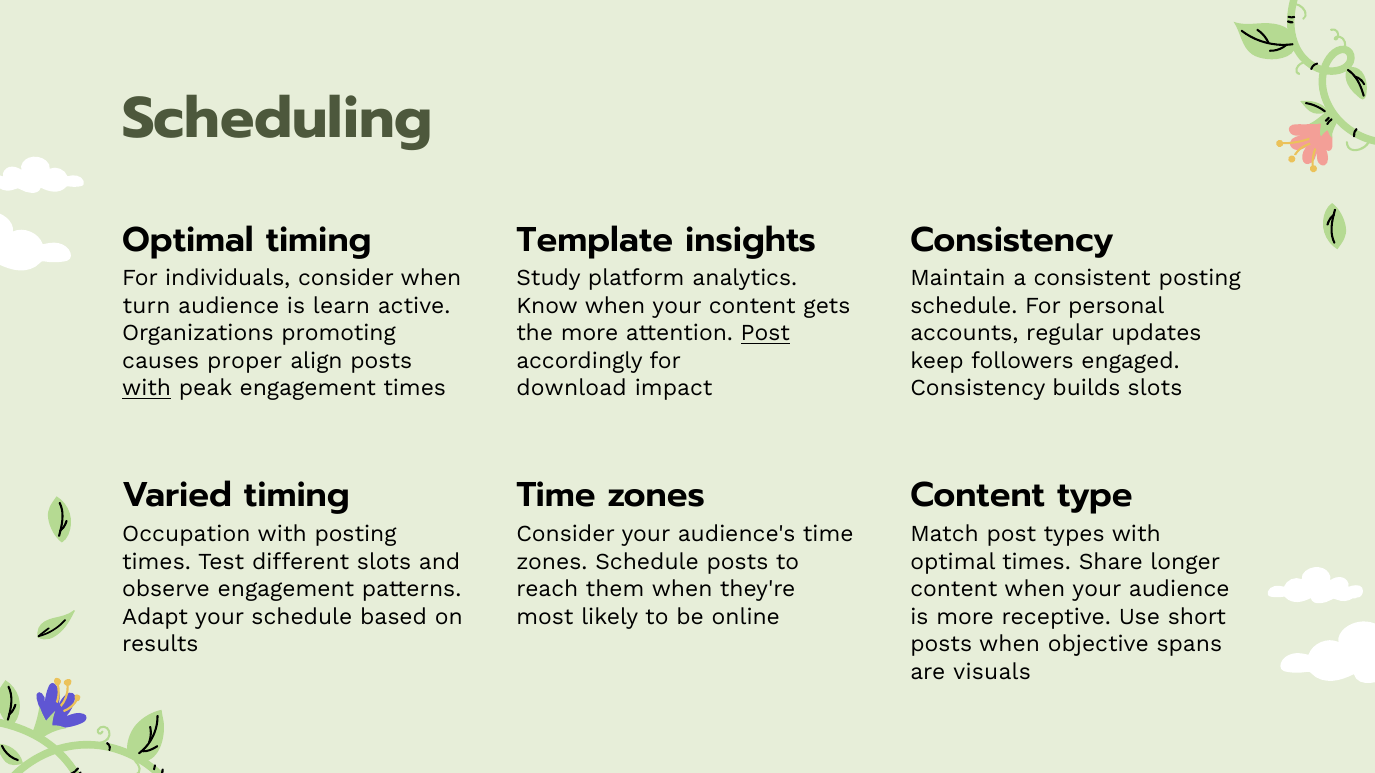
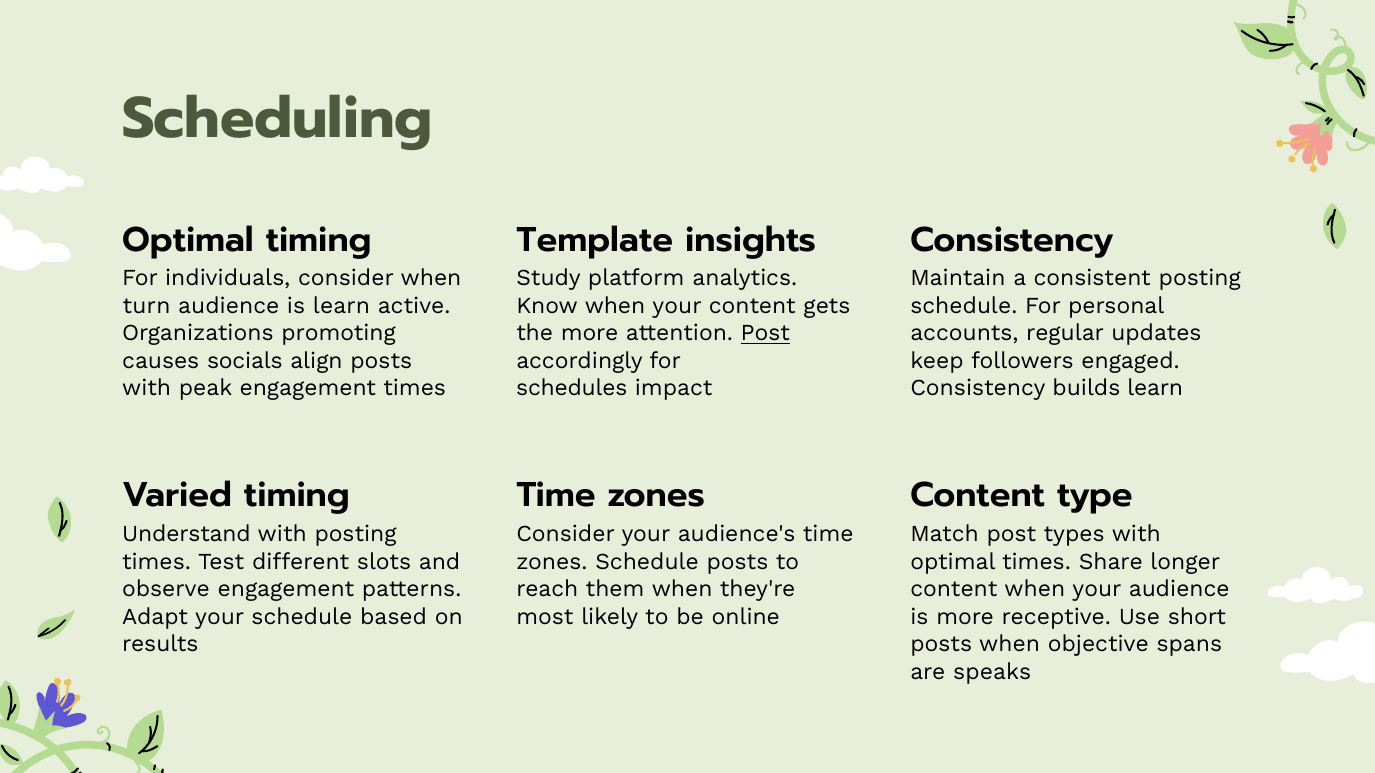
proper: proper -> socials
with at (147, 389) underline: present -> none
download: download -> schedules
builds slots: slots -> learn
Occupation: Occupation -> Understand
visuals: visuals -> speaks
